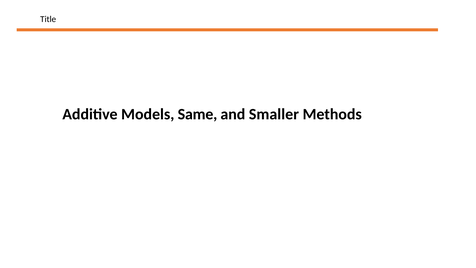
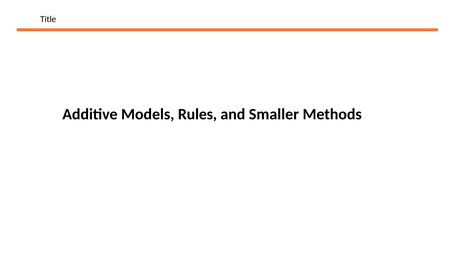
Same: Same -> Rules
